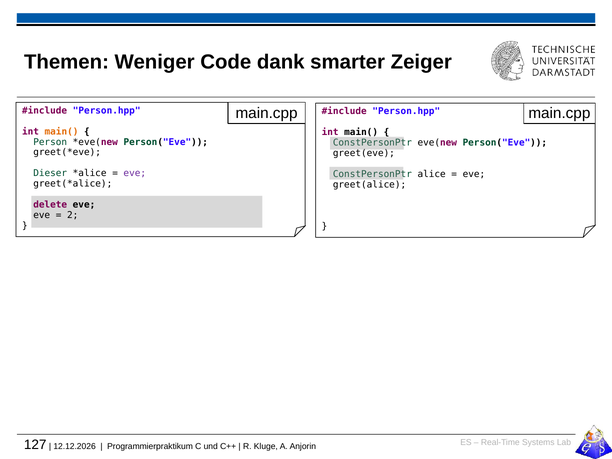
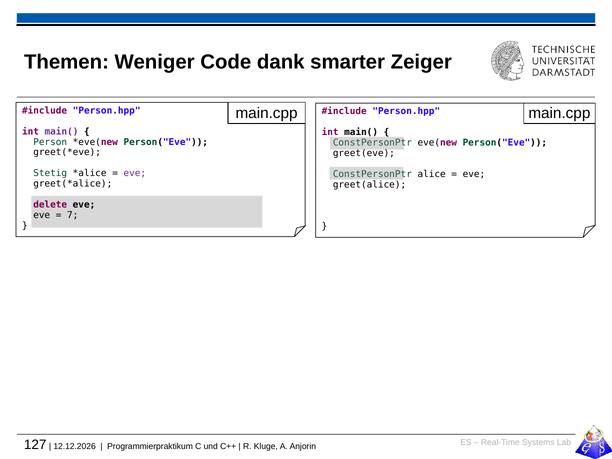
main( at (62, 132) colour: orange -> purple
Dieser: Dieser -> Stetig
2: 2 -> 7
